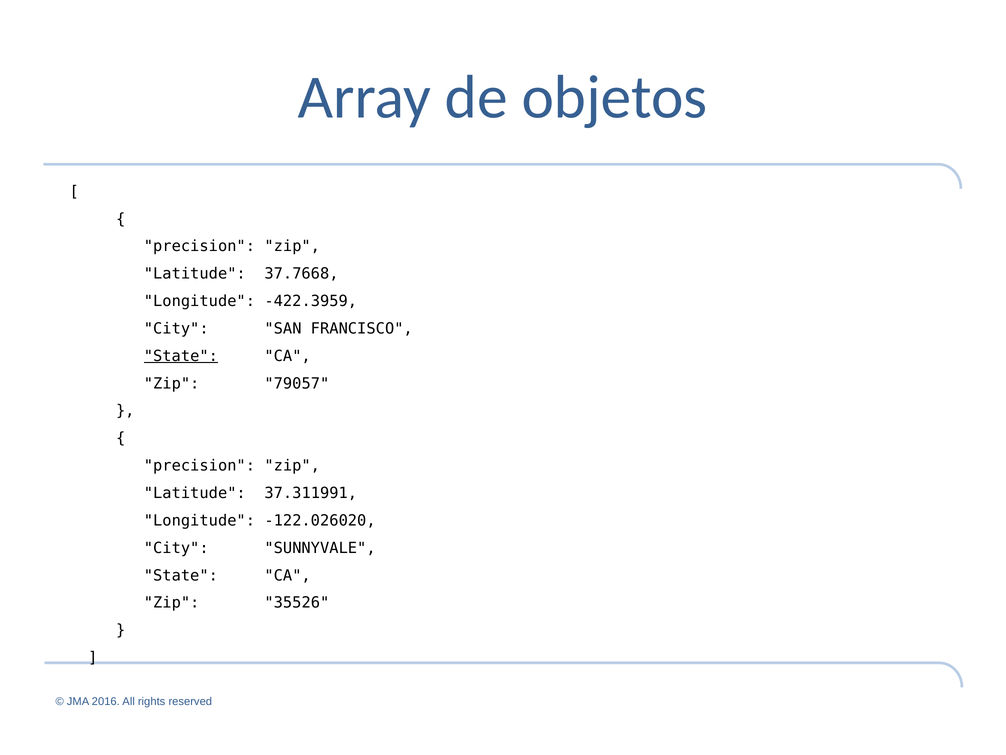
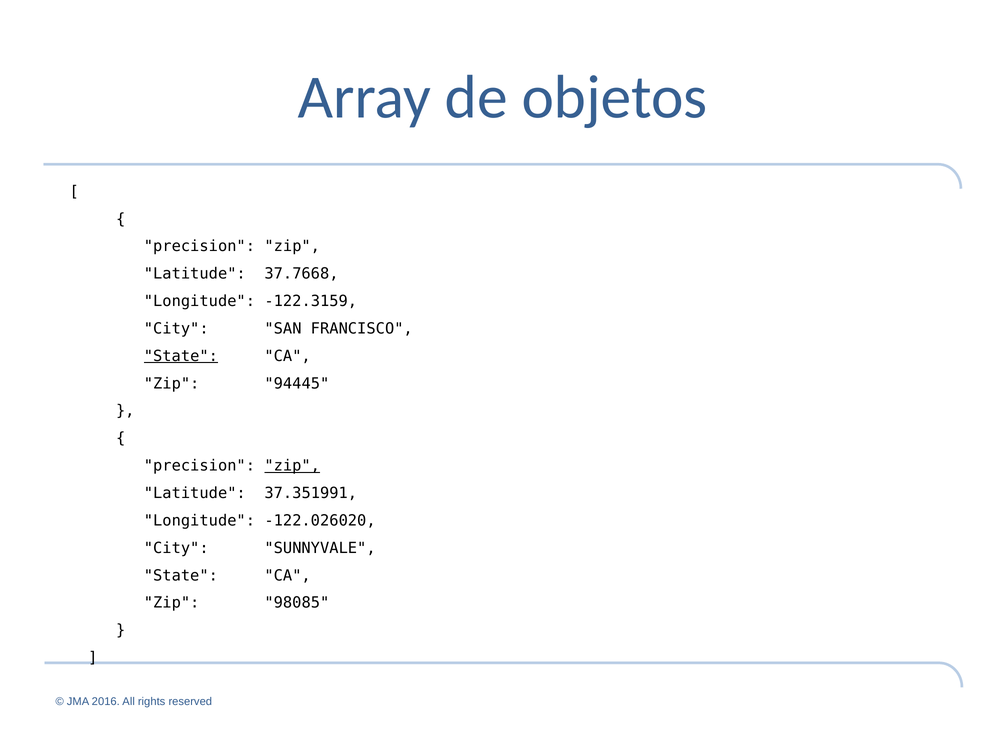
-422.3959: -422.3959 -> -122.3159
79057: 79057 -> 94445
zip at (292, 465) underline: none -> present
37.311991: 37.311991 -> 37.351991
35526: 35526 -> 98085
